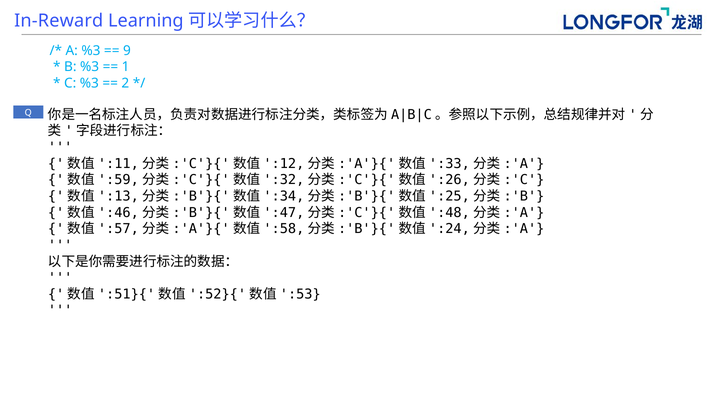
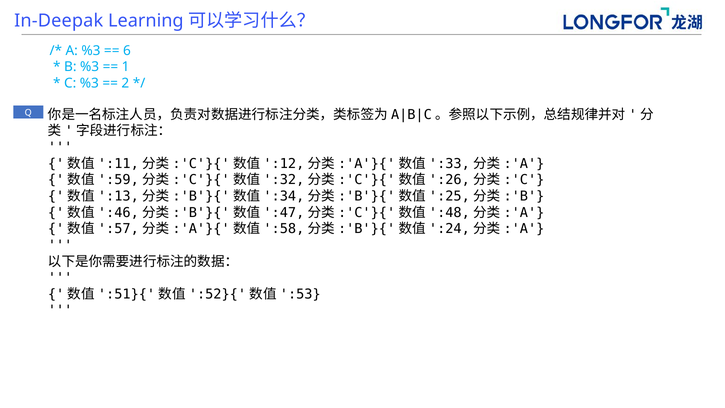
In-Reward: In-Reward -> In-Deepak
9: 9 -> 6
